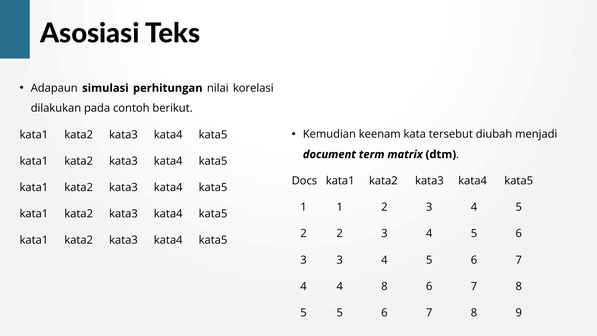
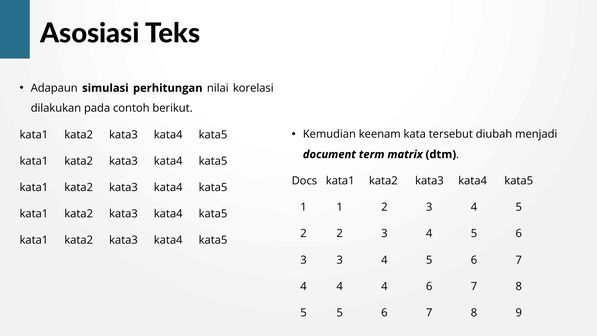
4 4 8: 8 -> 4
